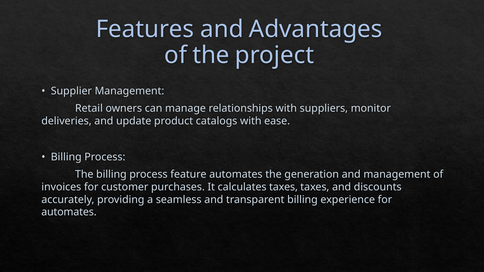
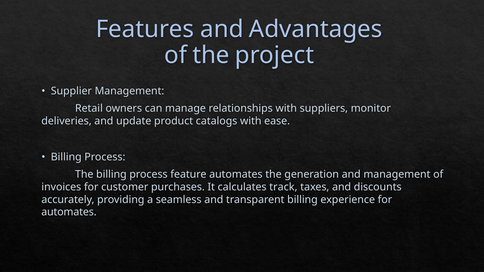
calculates taxes: taxes -> track
